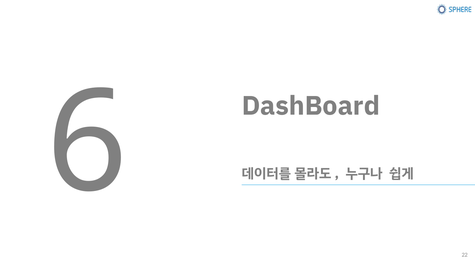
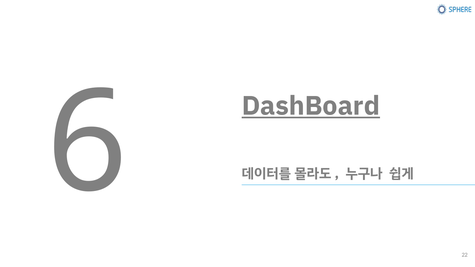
DashBoard underline: none -> present
